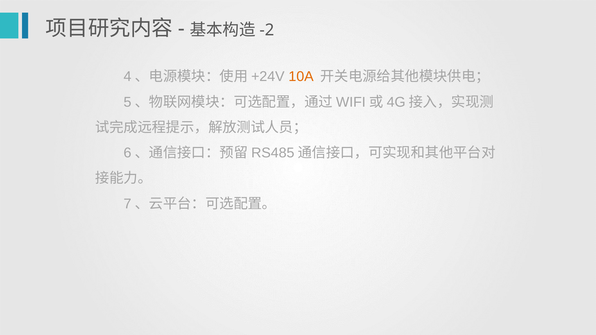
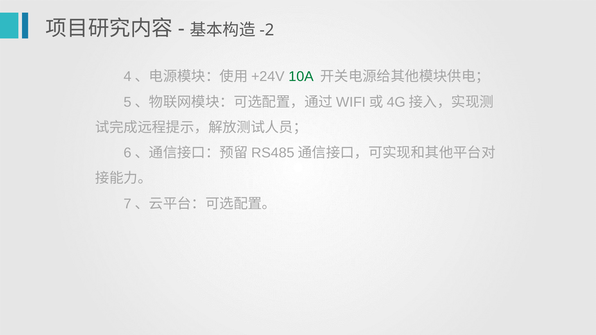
10A colour: orange -> green
